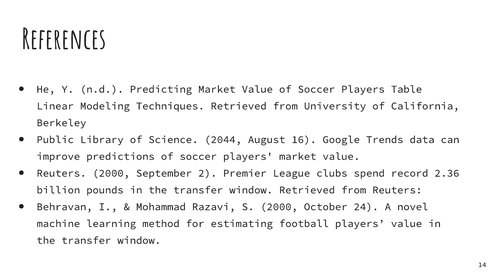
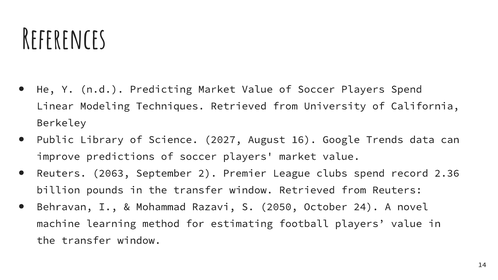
Players Table: Table -> Spend
2044: 2044 -> 2027
Reuters 2000: 2000 -> 2063
S 2000: 2000 -> 2050
